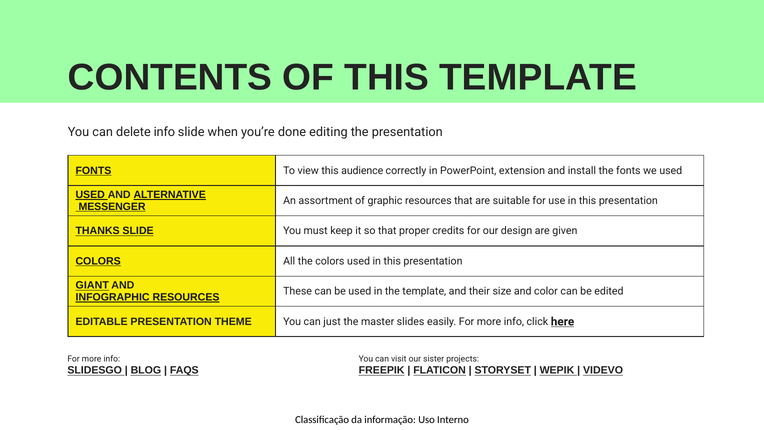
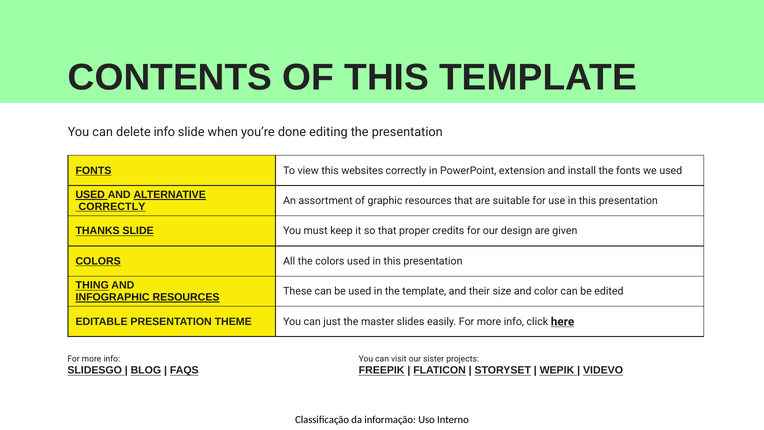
audience: audience -> websites
MESSENGER at (112, 207): MESSENGER -> CORRECTLY
GIANT: GIANT -> THING
